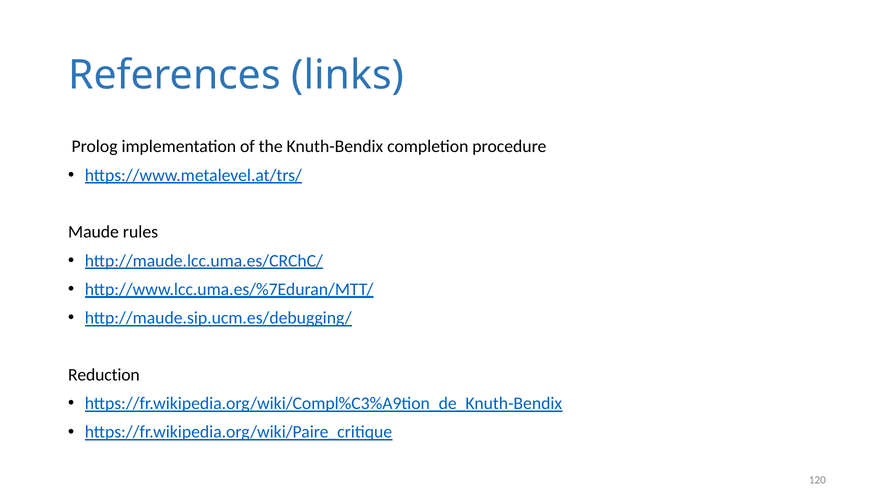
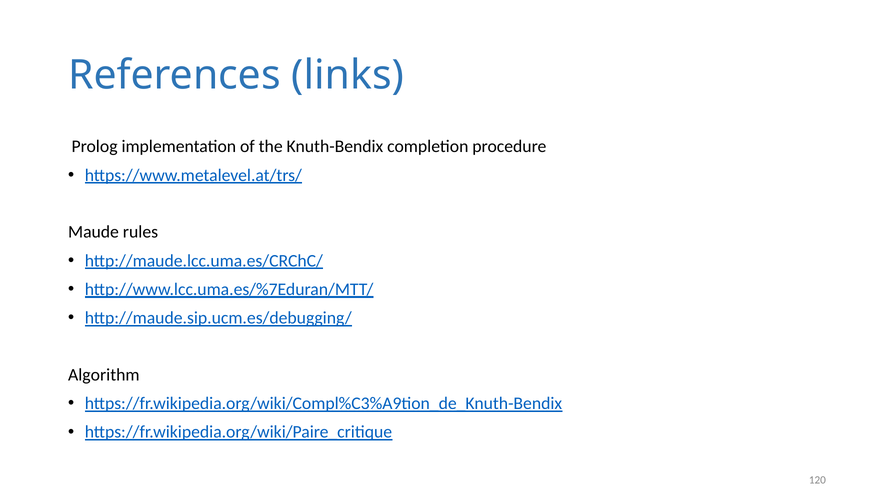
Reduction: Reduction -> Algorithm
